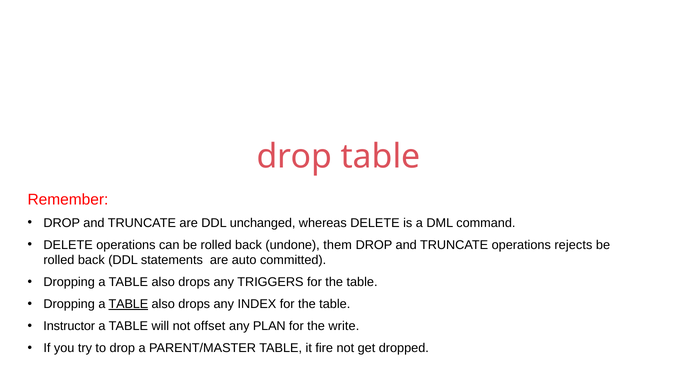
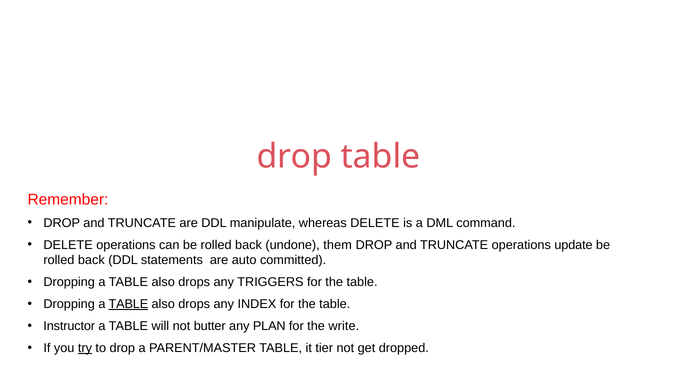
unchanged: unchanged -> manipulate
rejects: rejects -> update
offset: offset -> butter
try underline: none -> present
fire: fire -> tier
